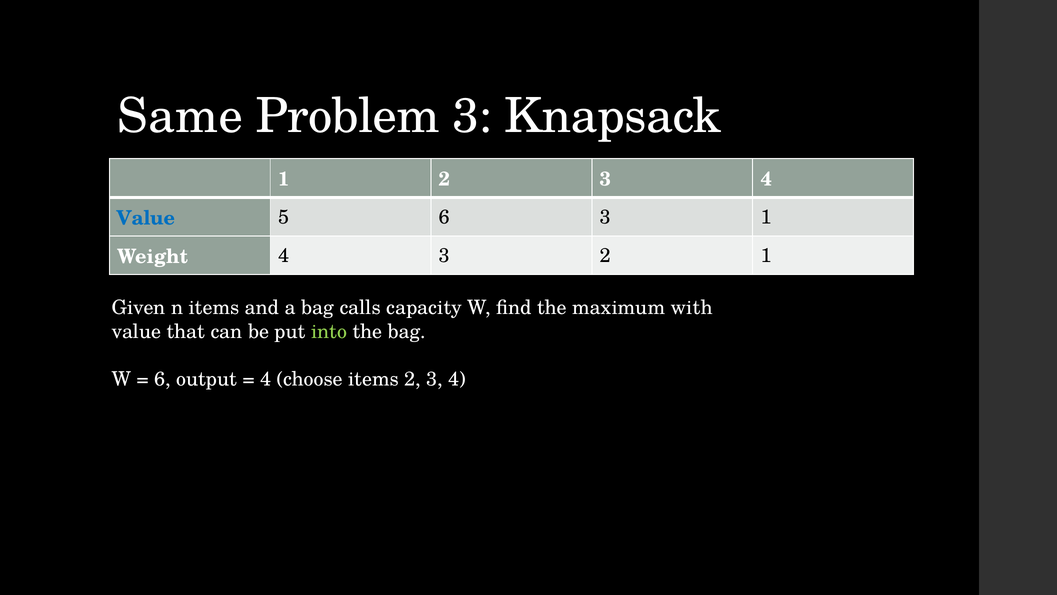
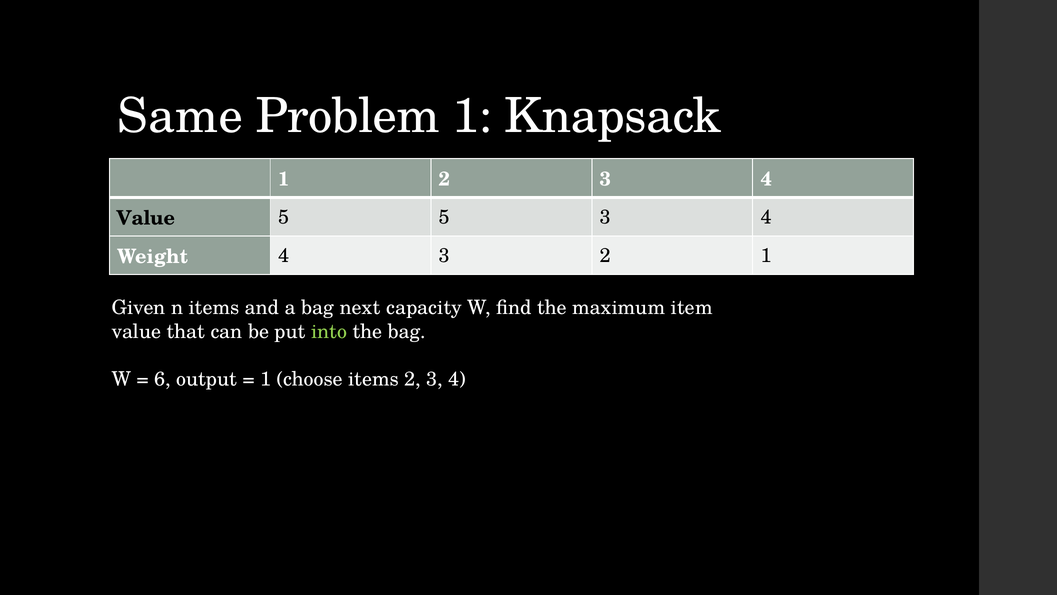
Problem 3: 3 -> 1
Value at (146, 218) colour: blue -> black
5 6: 6 -> 5
1 at (766, 217): 1 -> 4
calls: calls -> next
with: with -> item
4 at (266, 379): 4 -> 1
